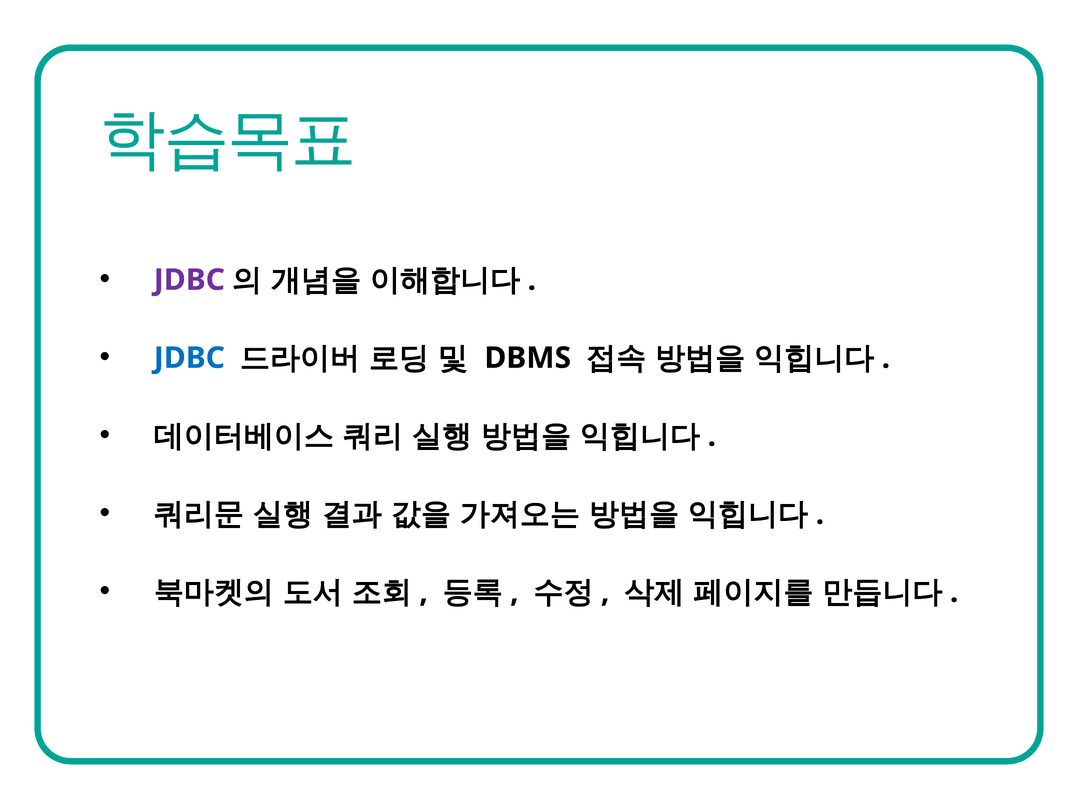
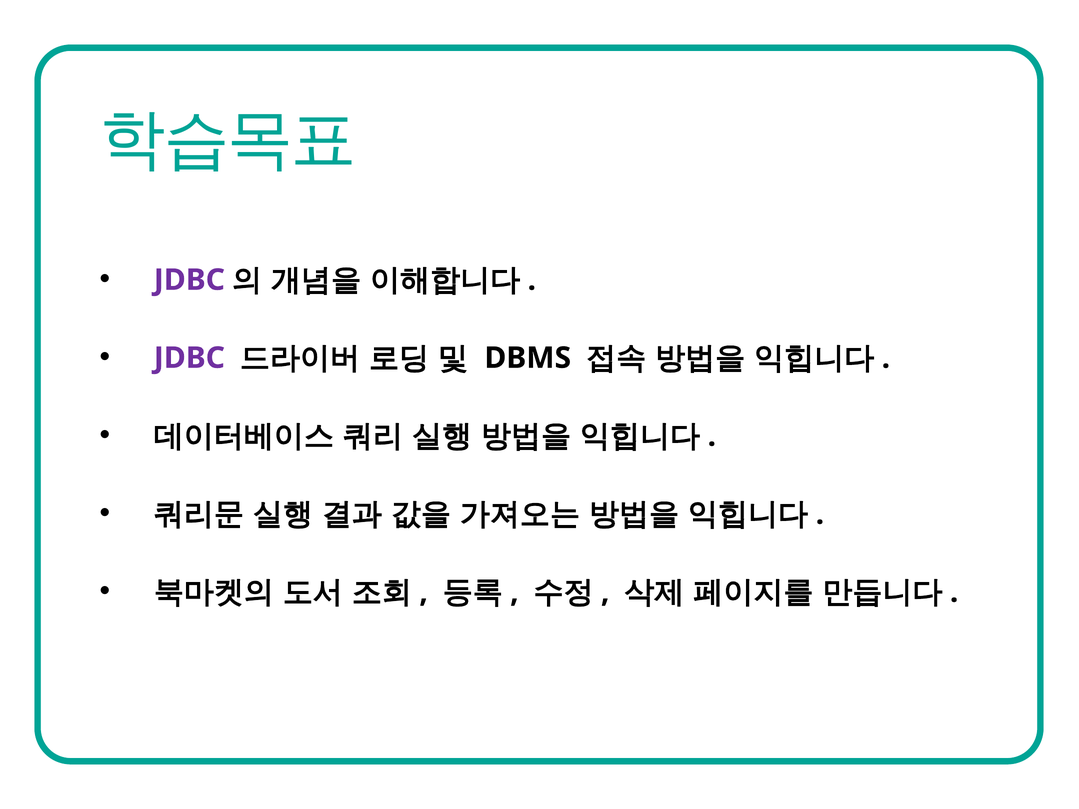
JDBC at (189, 358) colour: blue -> purple
